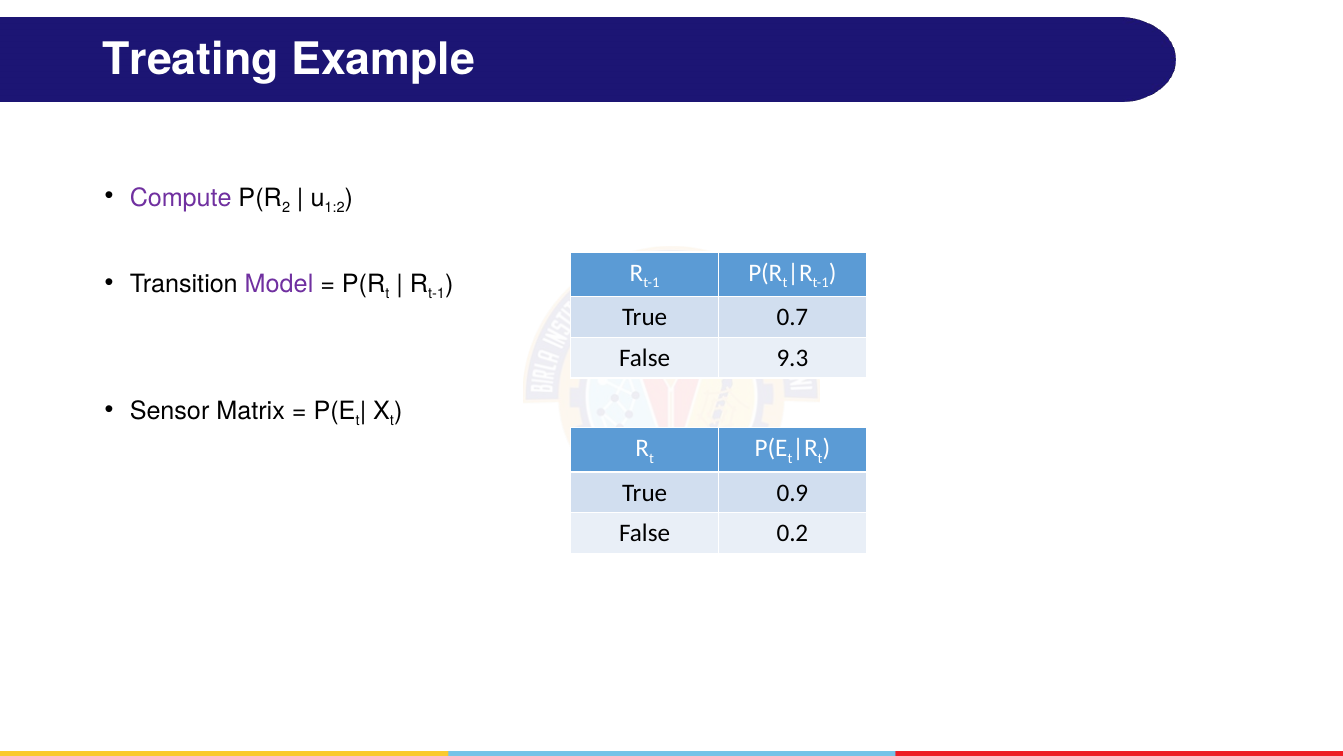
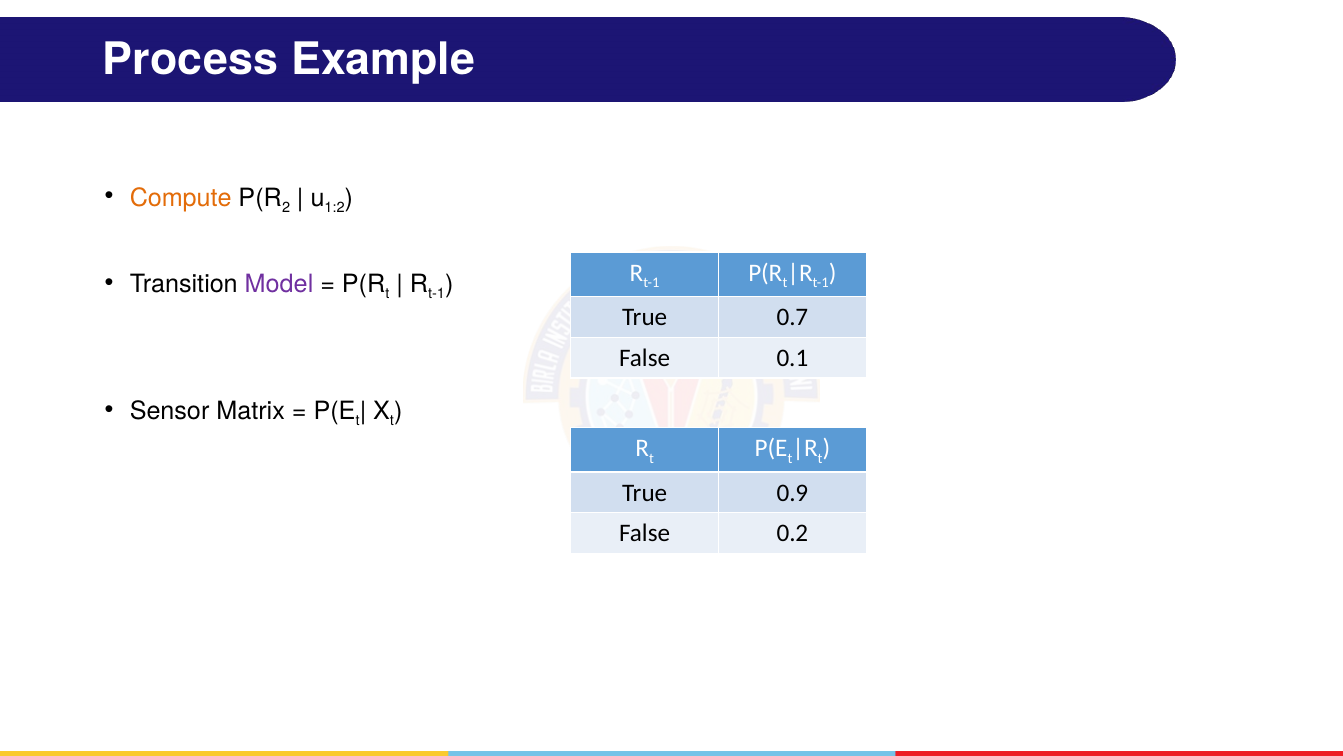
Treating: Treating -> Process
Compute colour: purple -> orange
9.3: 9.3 -> 0.1
